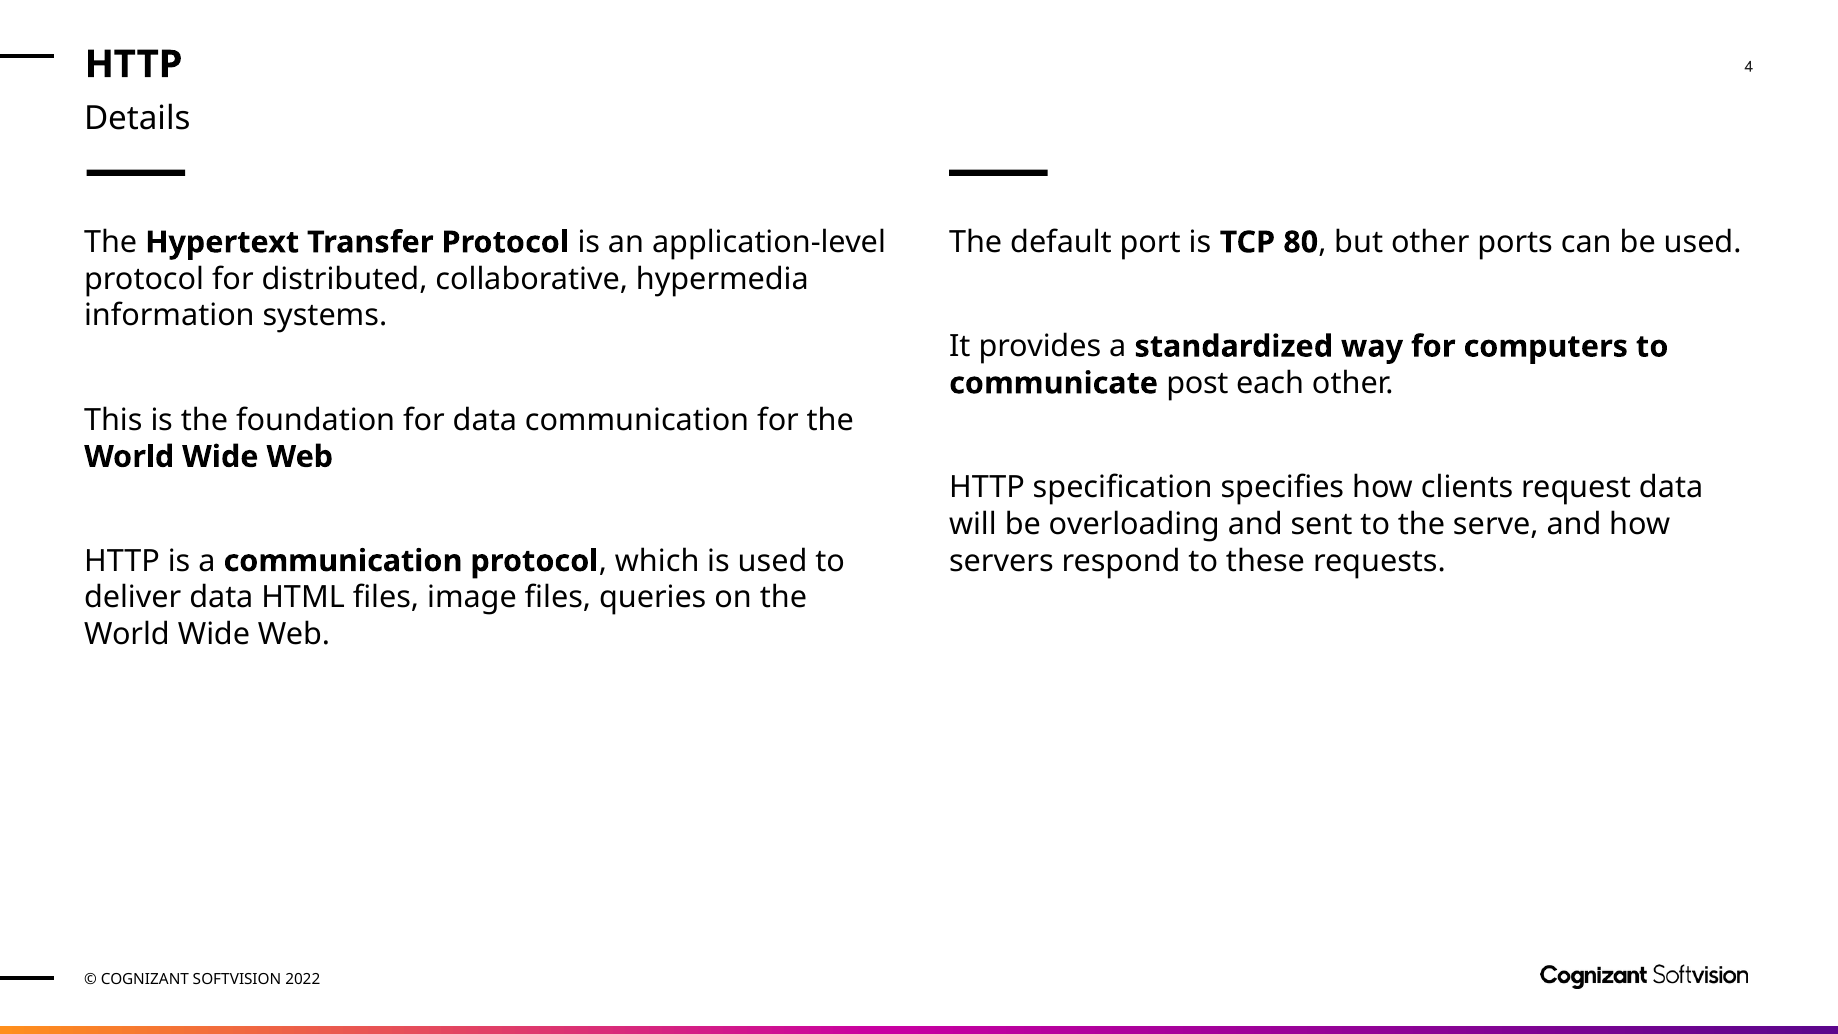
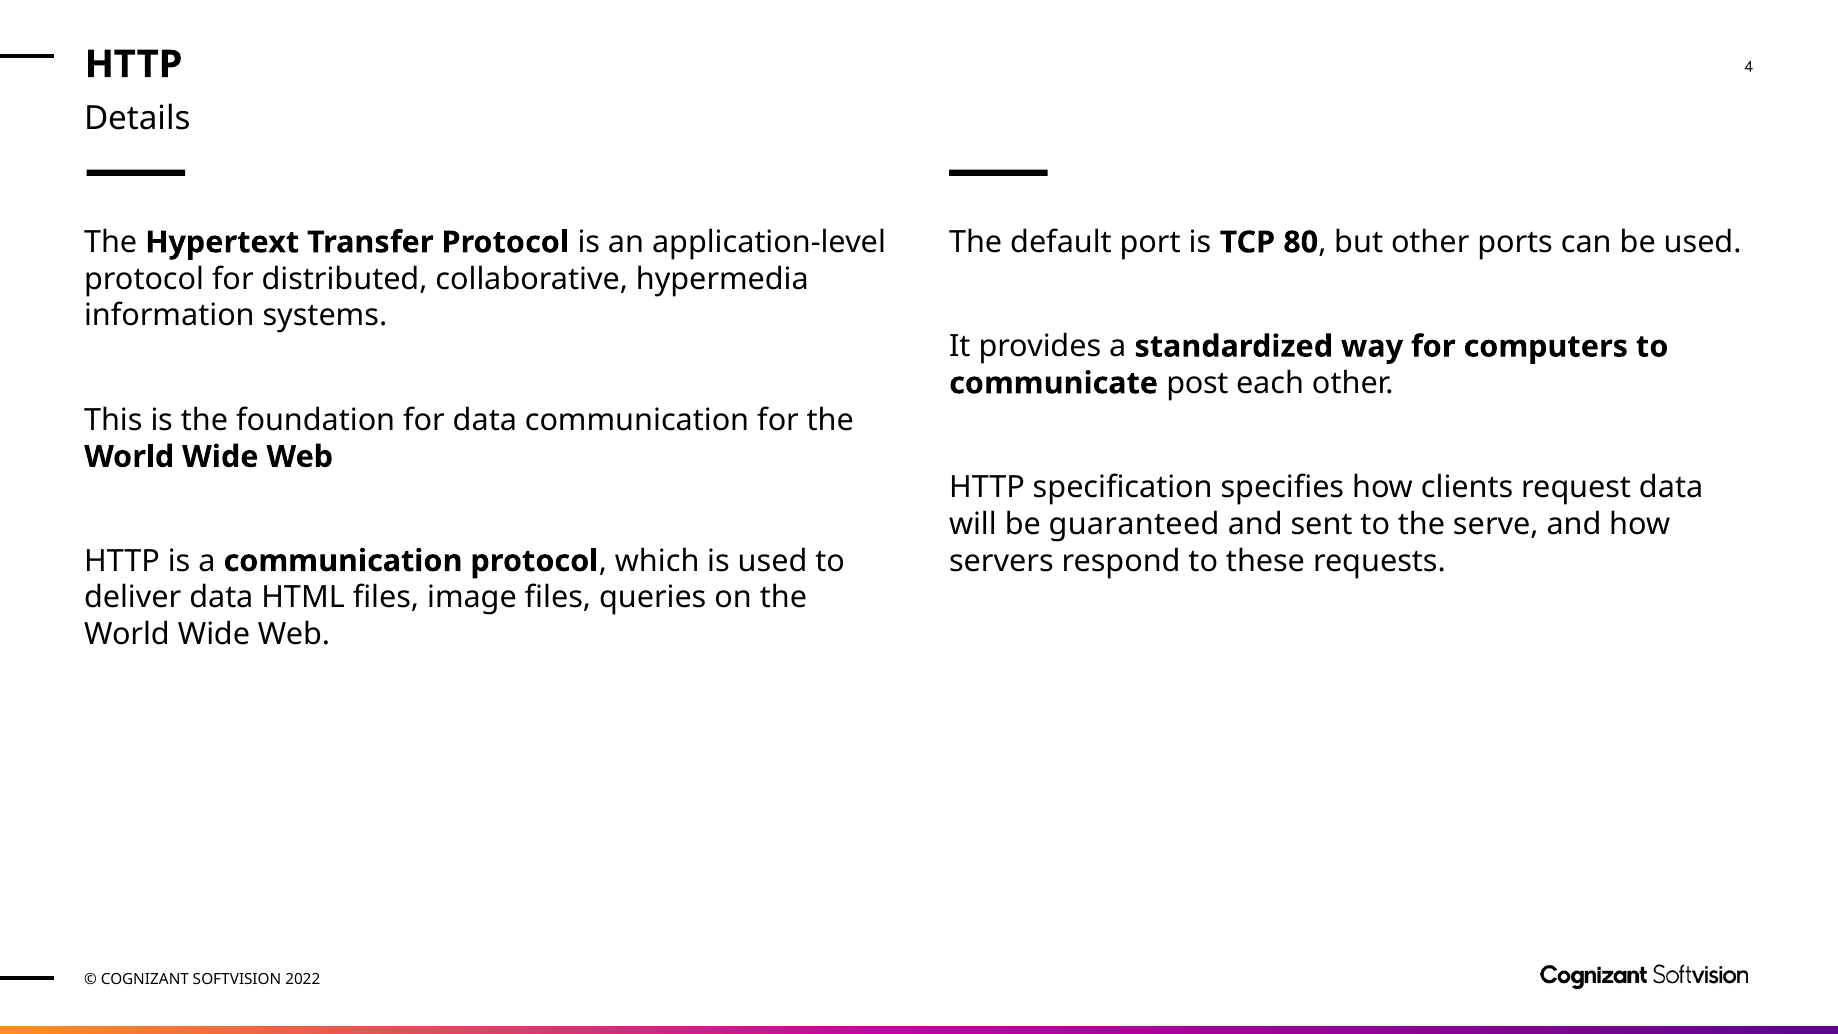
overloading: overloading -> guaranteed
